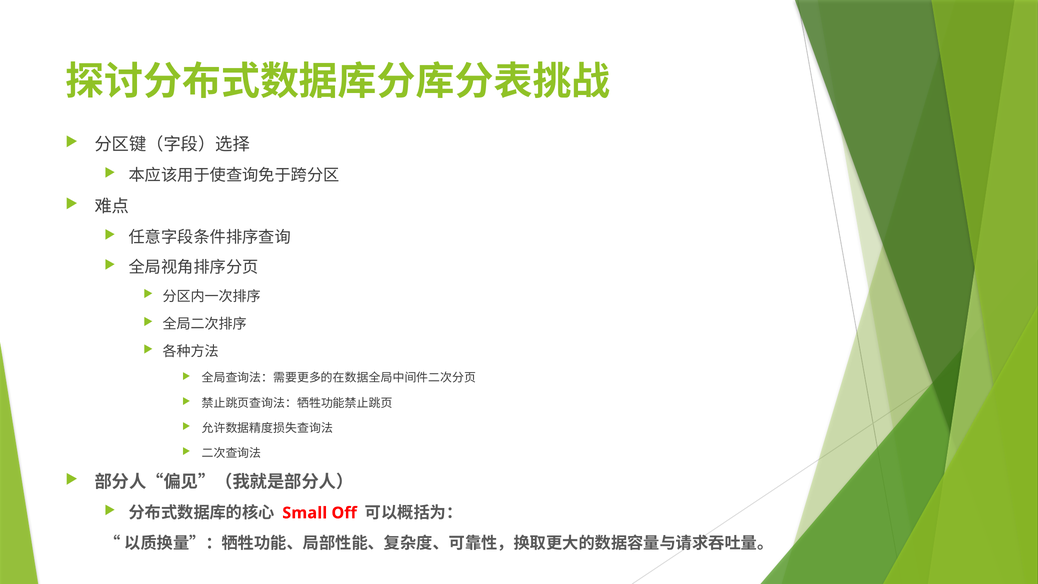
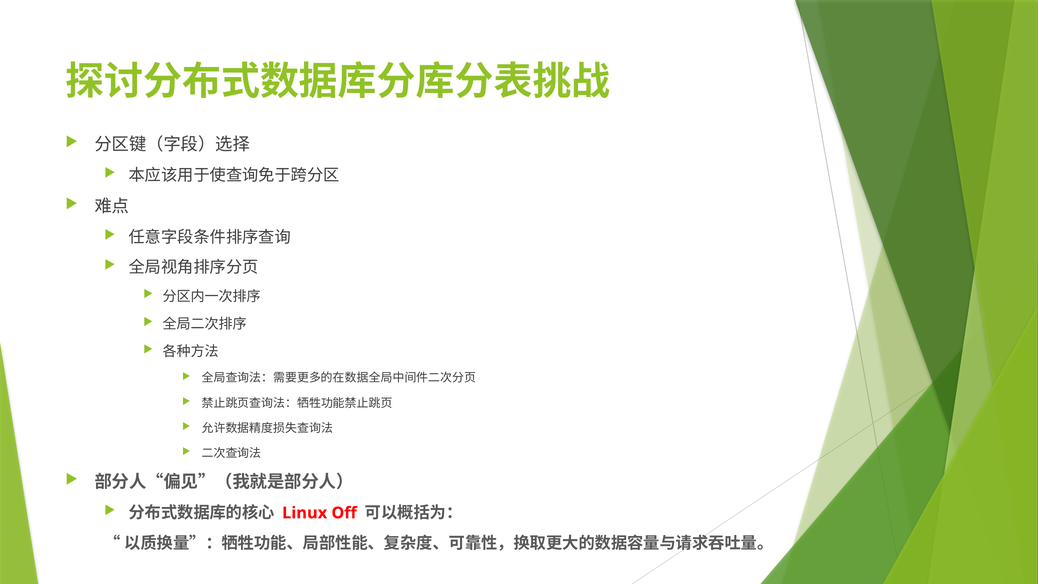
Small: Small -> Linux
